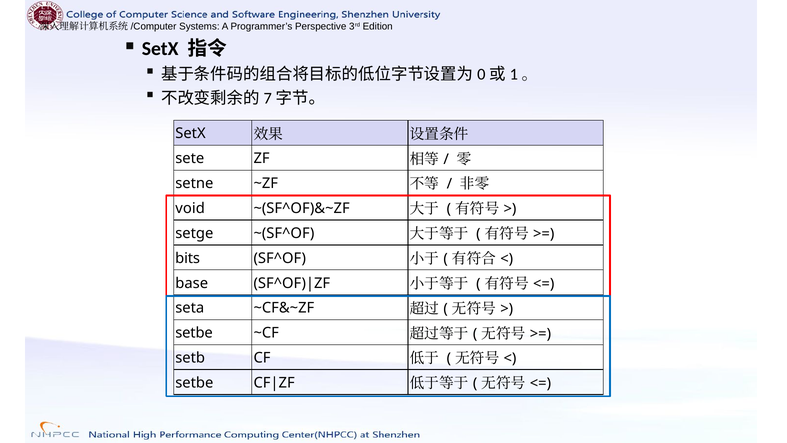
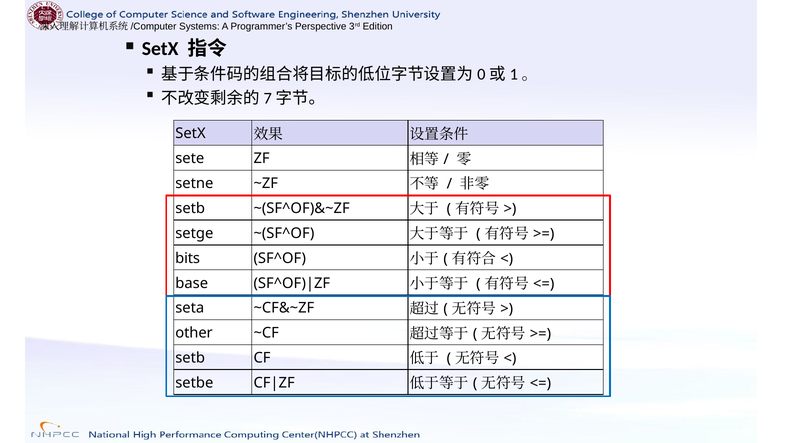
void at (190, 208): void -> setb
setbe at (194, 333): setbe -> other
